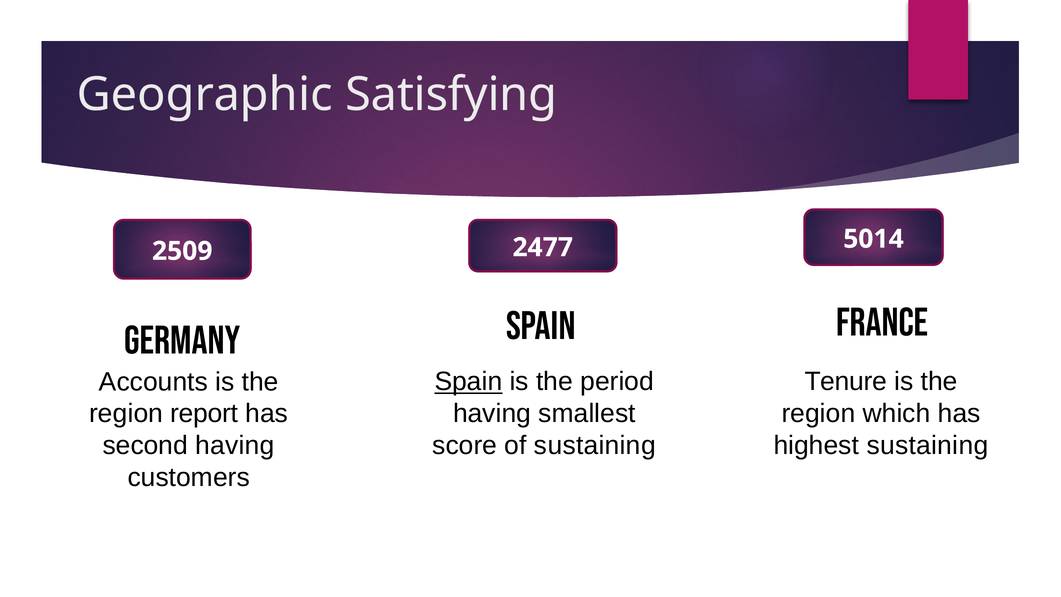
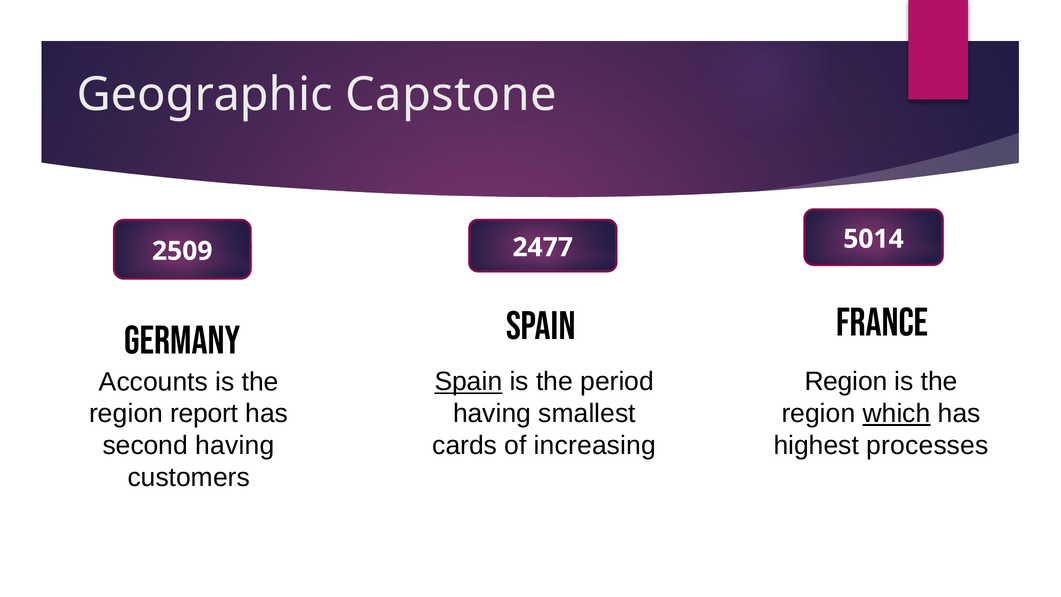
Satisfying: Satisfying -> Capstone
Tenure at (846, 382): Tenure -> Region
which underline: none -> present
score: score -> cards
of sustaining: sustaining -> increasing
highest sustaining: sustaining -> processes
